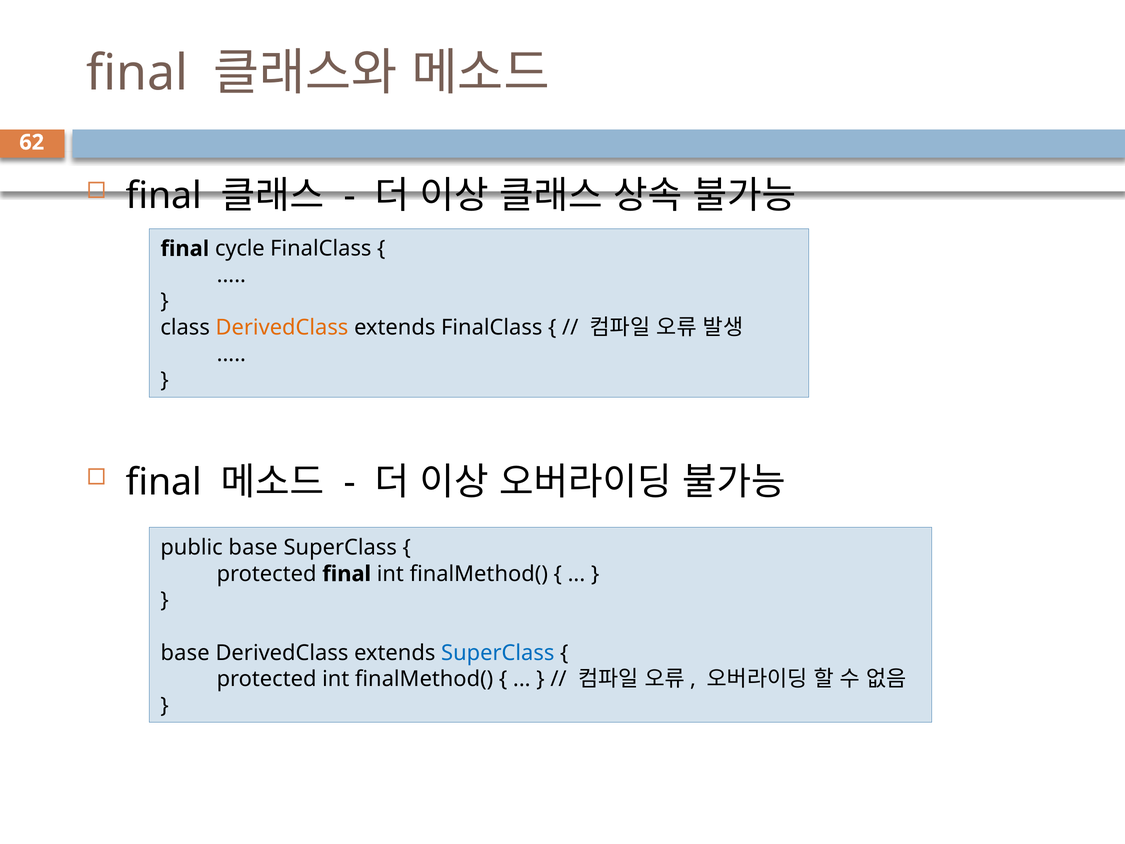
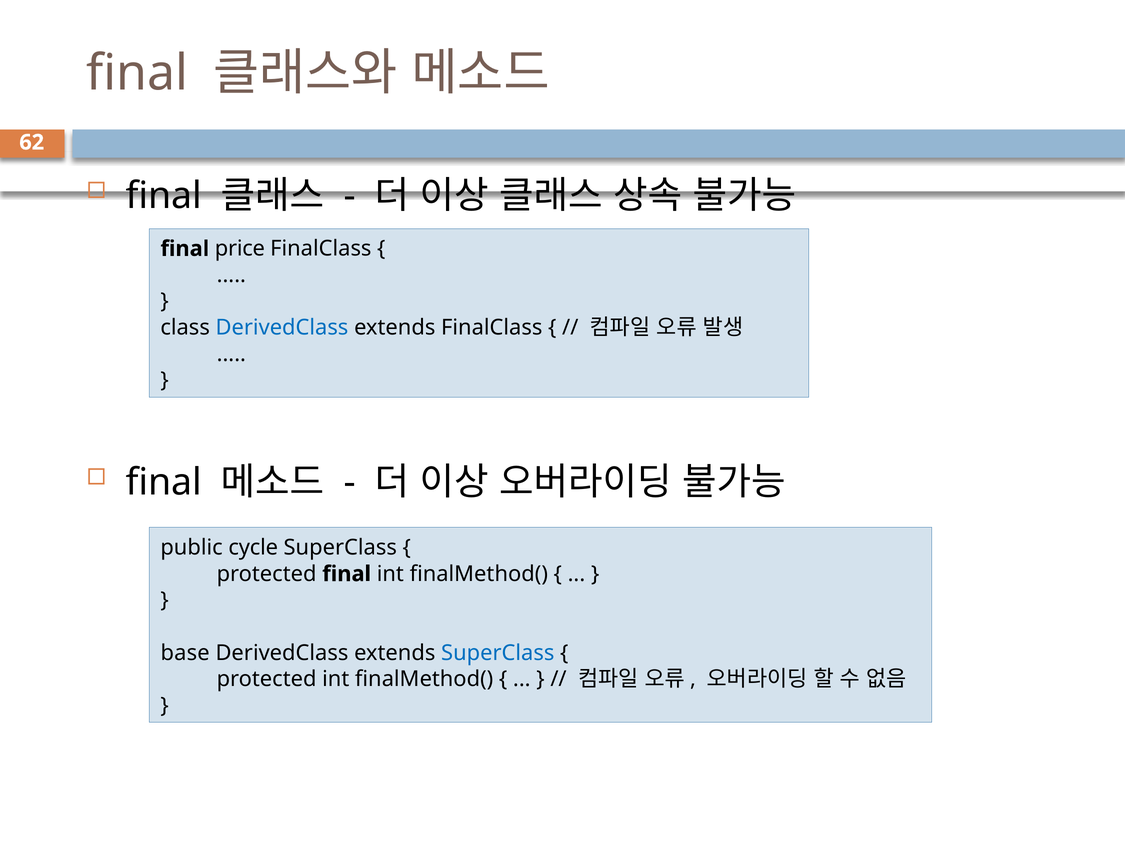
cycle: cycle -> price
DerivedClass at (282, 327) colour: orange -> blue
public base: base -> cycle
